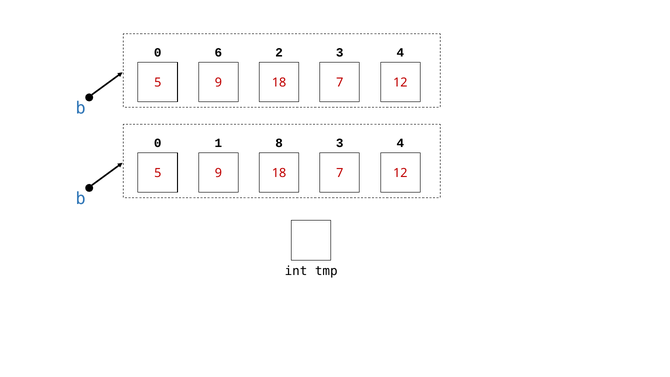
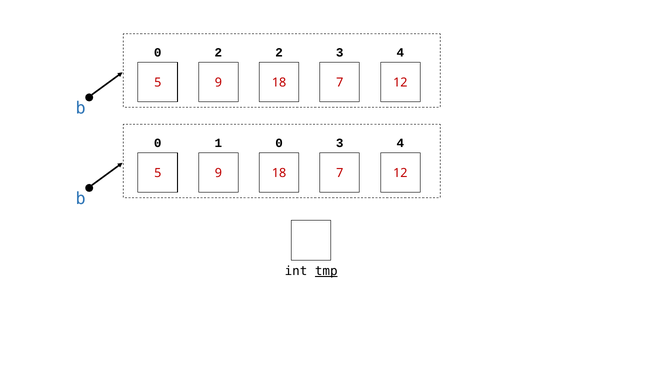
0 6: 6 -> 2
1 8: 8 -> 0
tmp underline: none -> present
